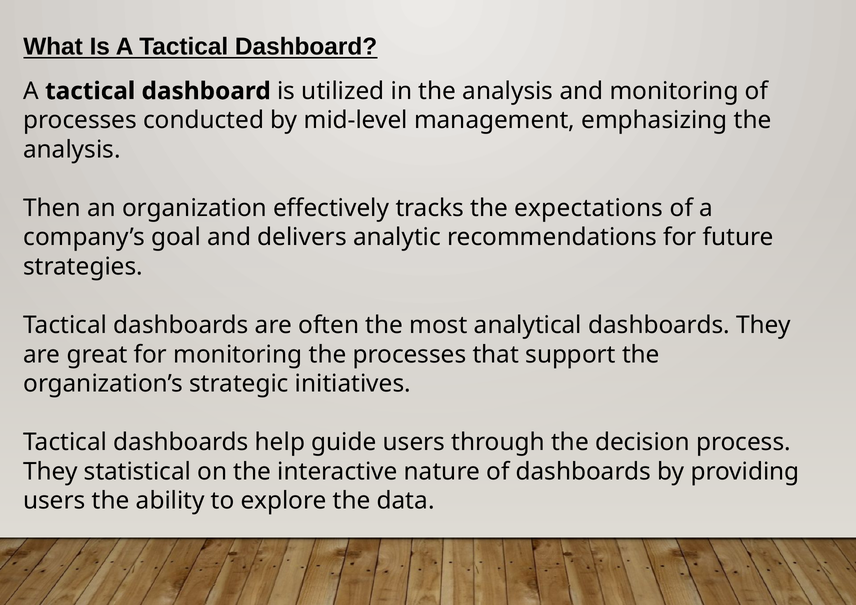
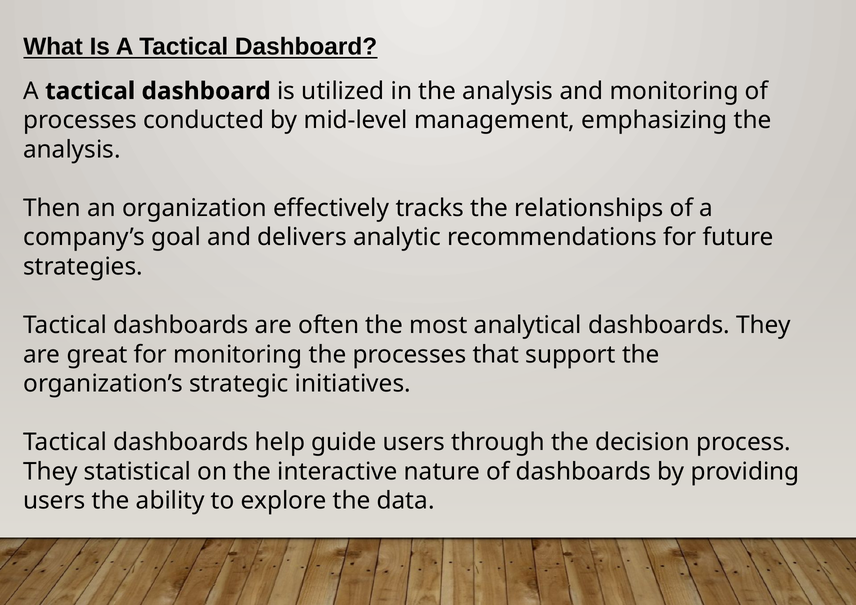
expectations: expectations -> relationships
